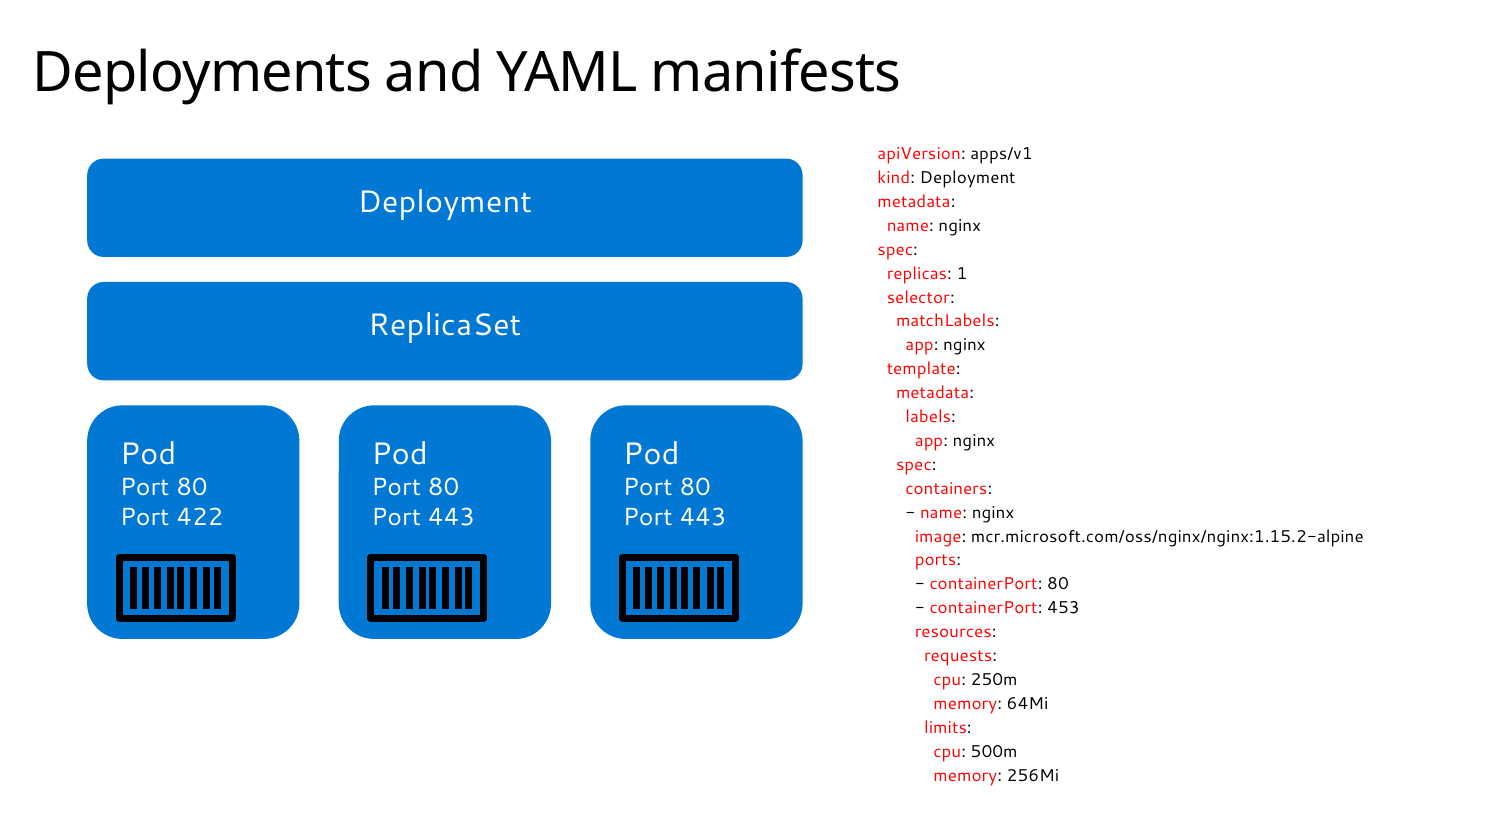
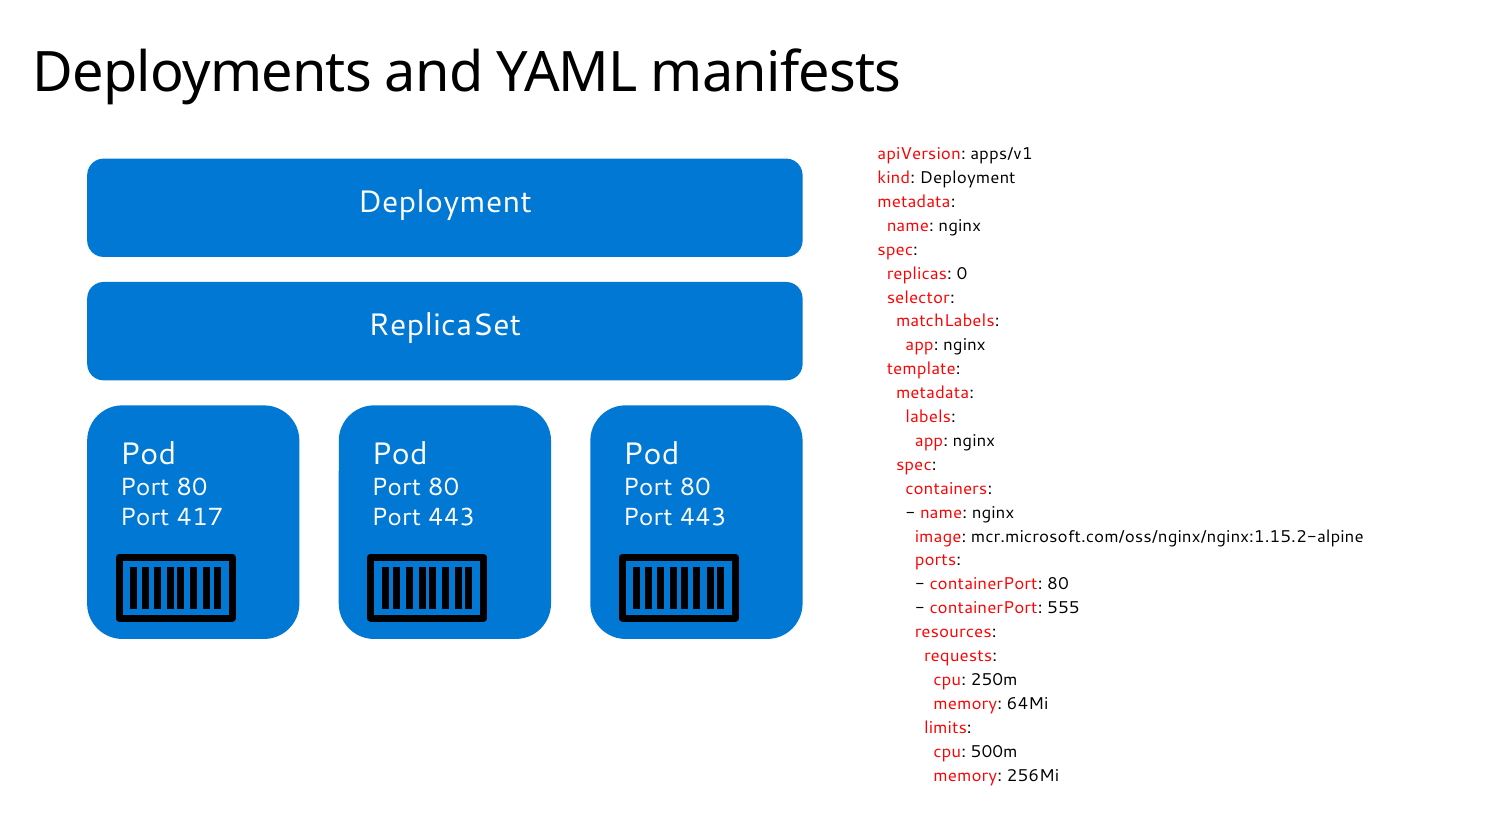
1: 1 -> 0
422: 422 -> 417
453: 453 -> 555
